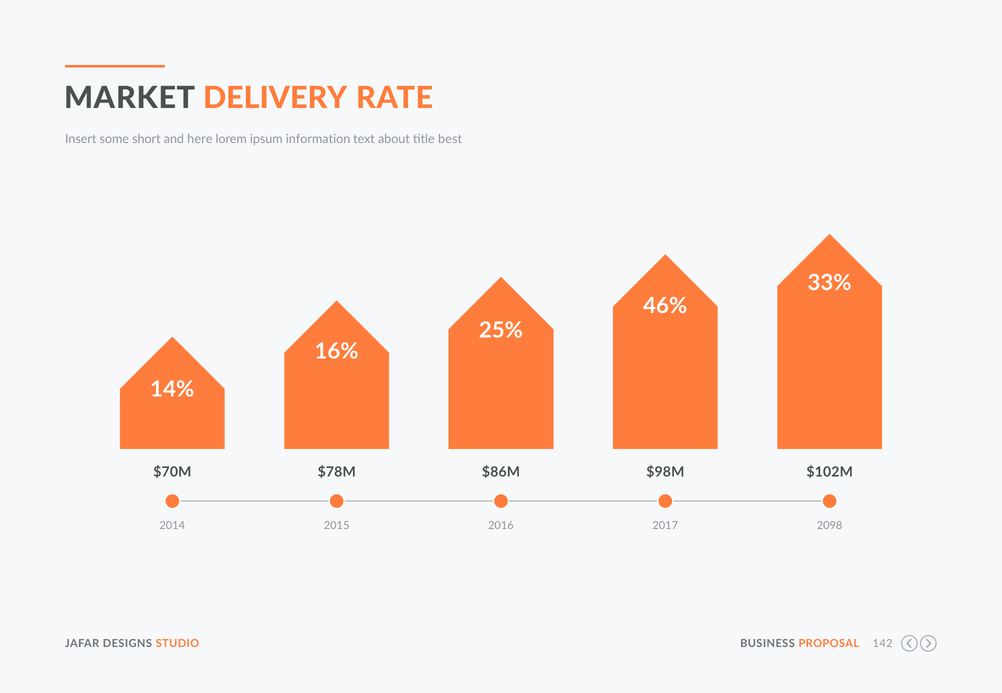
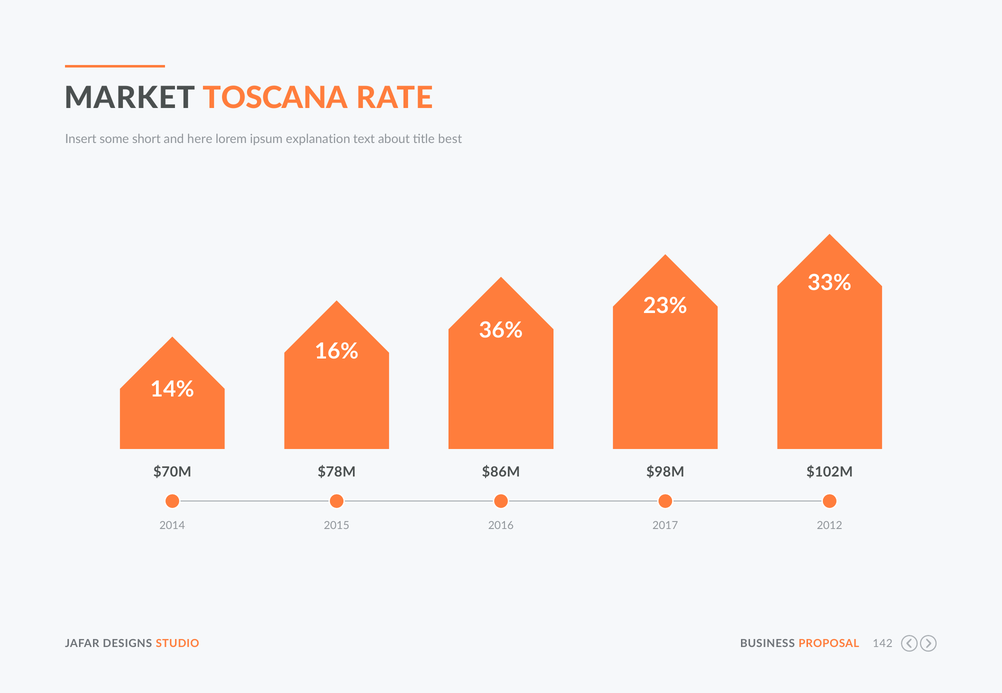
DELIVERY: DELIVERY -> TOSCANA
information: information -> explanation
46%: 46% -> 23%
25%: 25% -> 36%
2098: 2098 -> 2012
